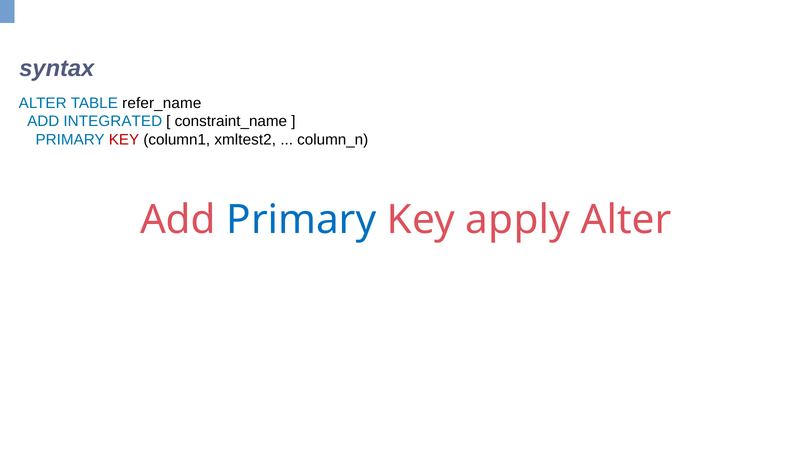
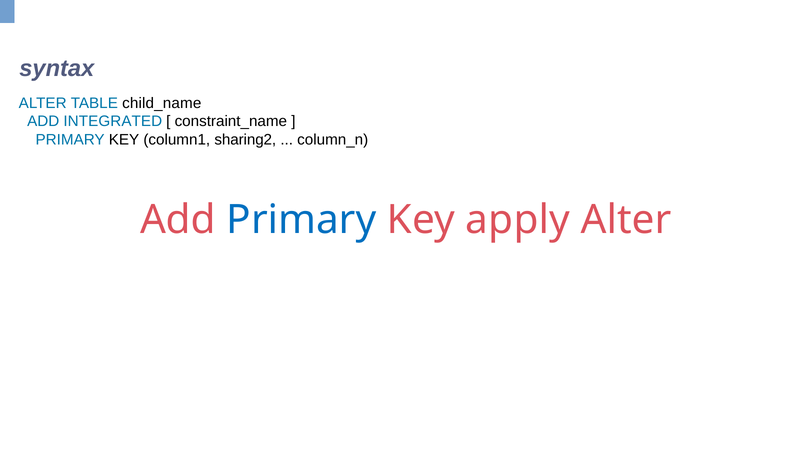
refer_name: refer_name -> child_name
KEY at (124, 140) colour: red -> black
xmltest2: xmltest2 -> sharing2
